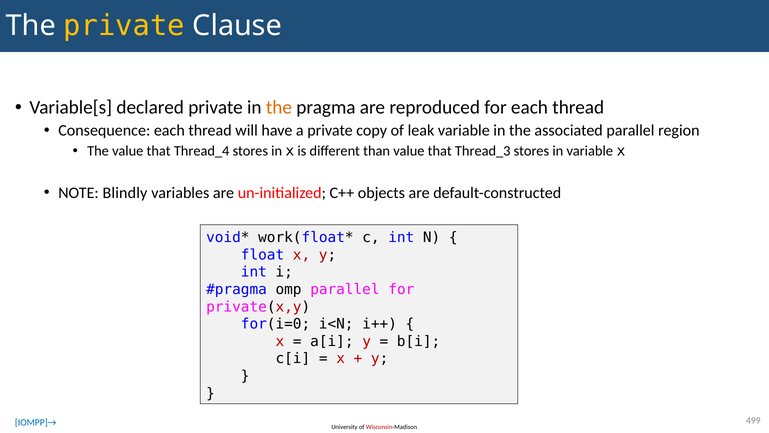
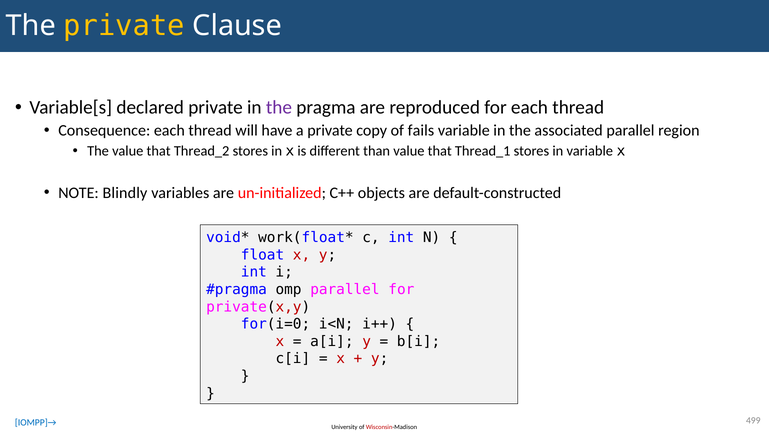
the at (279, 107) colour: orange -> purple
leak: leak -> fails
Thread_4: Thread_4 -> Thread_2
Thread_3: Thread_3 -> Thread_1
